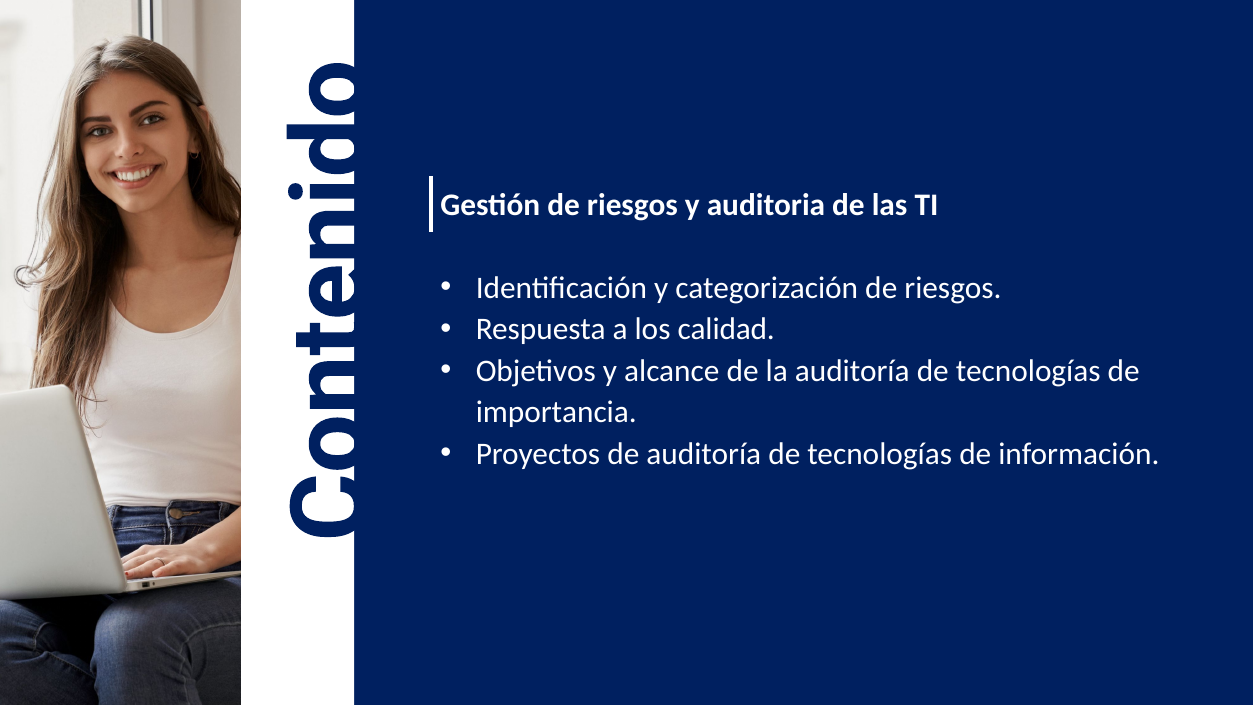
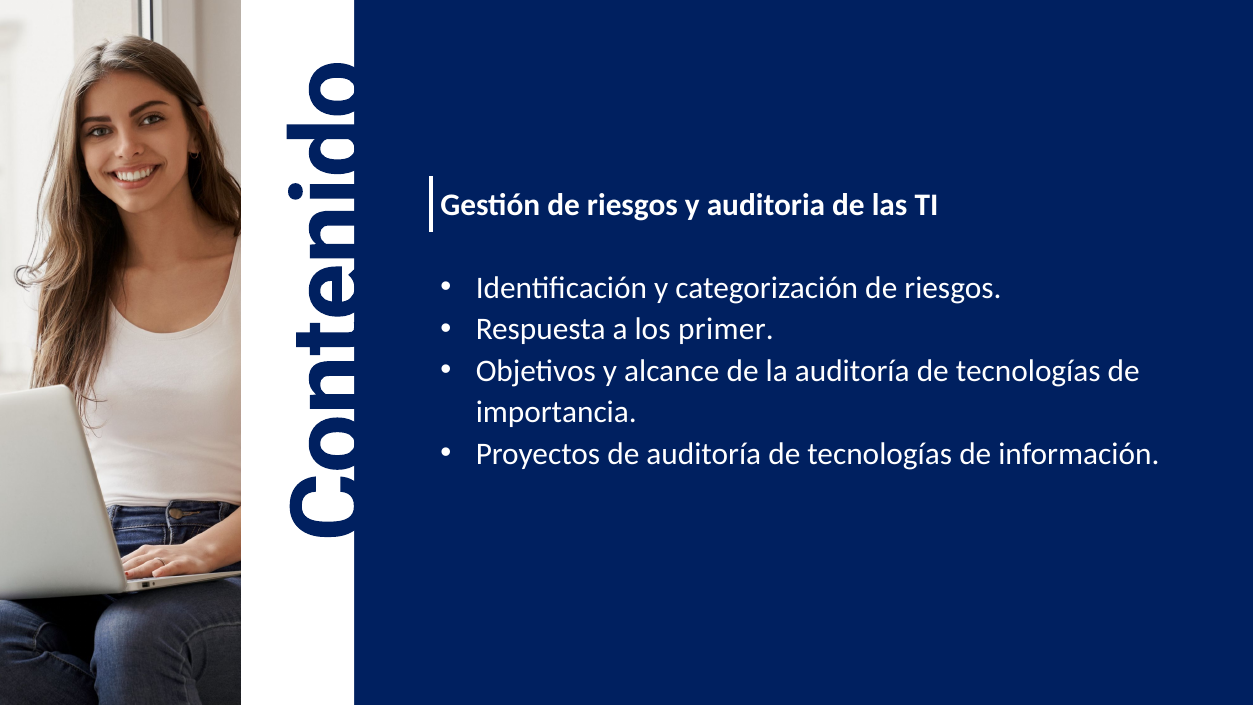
calidad: calidad -> primer
